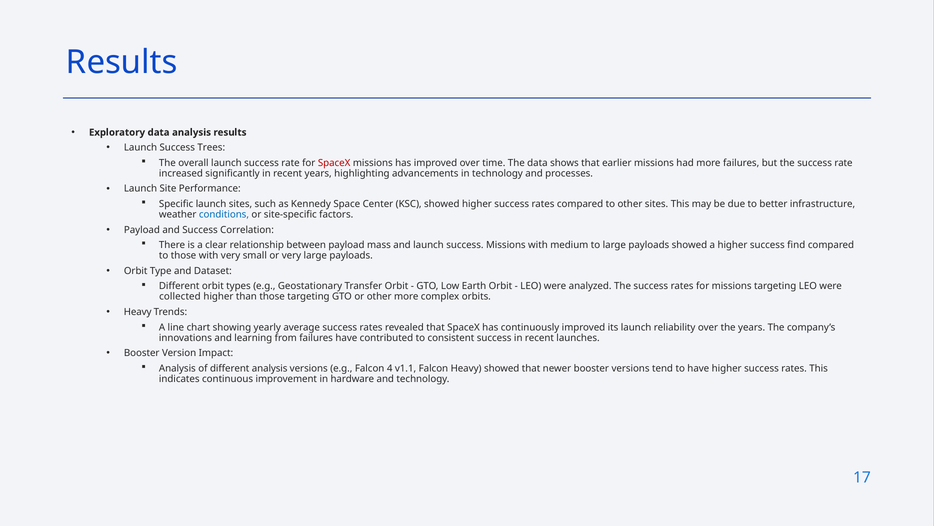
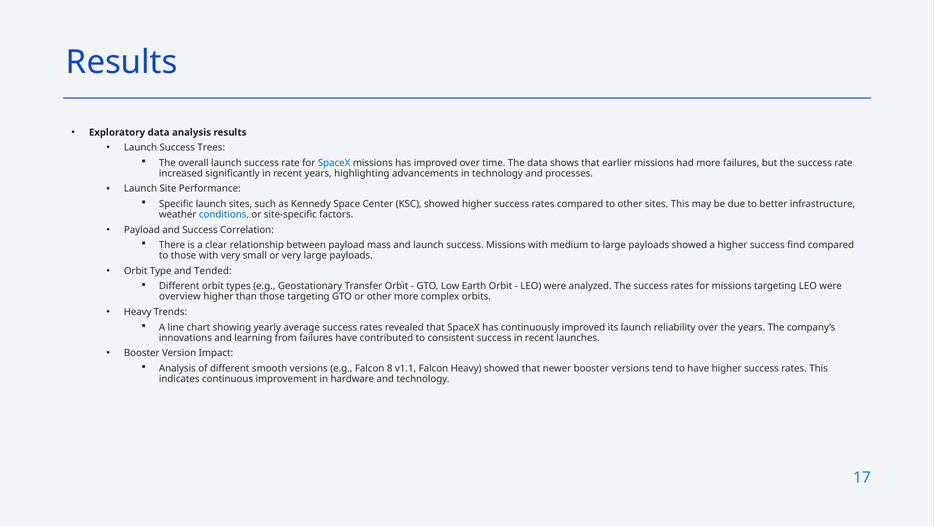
SpaceX at (334, 163) colour: red -> blue
Dataset: Dataset -> Tended
collected: collected -> overview
different analysis: analysis -> smooth
4: 4 -> 8
